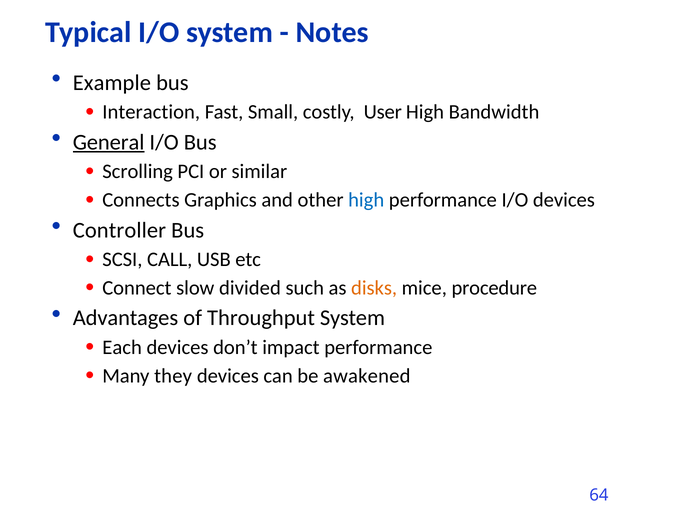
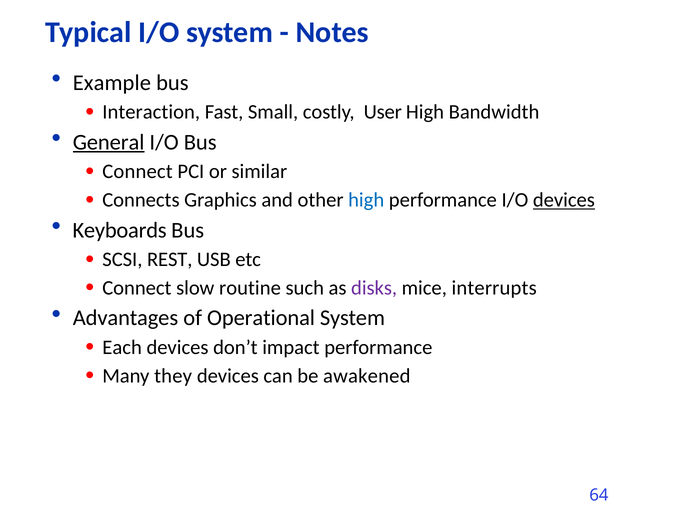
Scrolling at (138, 172): Scrolling -> Connect
devices at (564, 200) underline: none -> present
Controller: Controller -> Keyboards
CALL: CALL -> REST
divided: divided -> routine
disks colour: orange -> purple
procedure: procedure -> interrupts
Throughput: Throughput -> Operational
